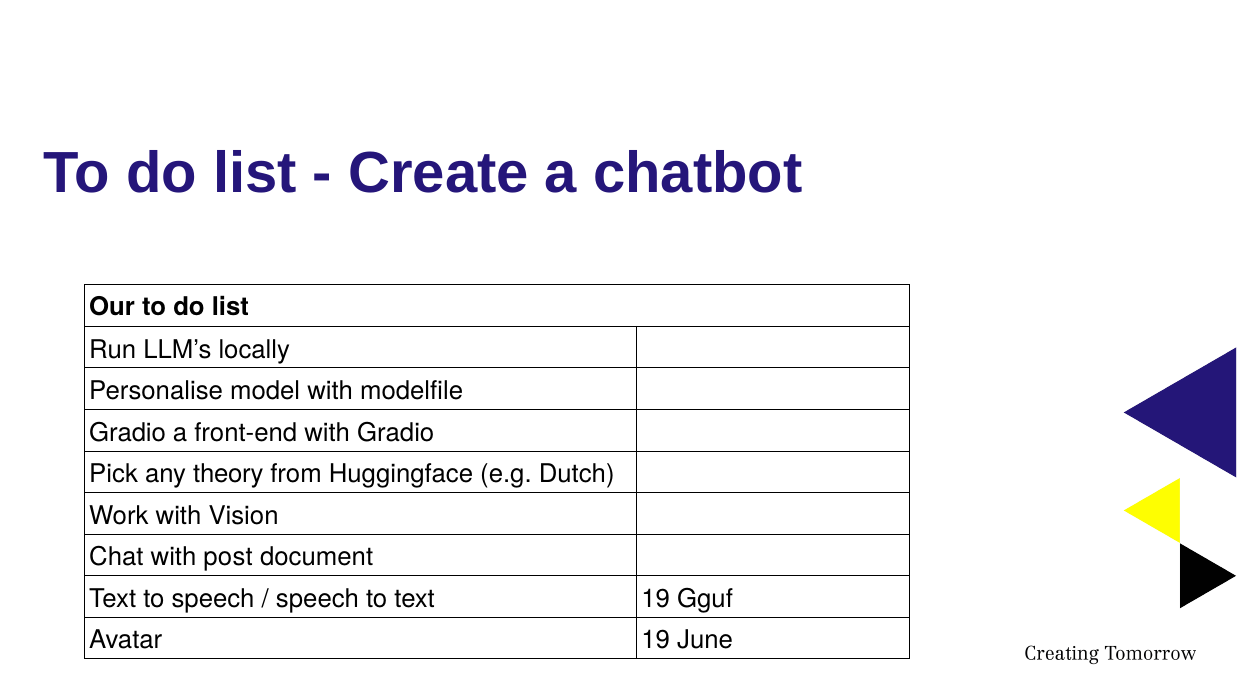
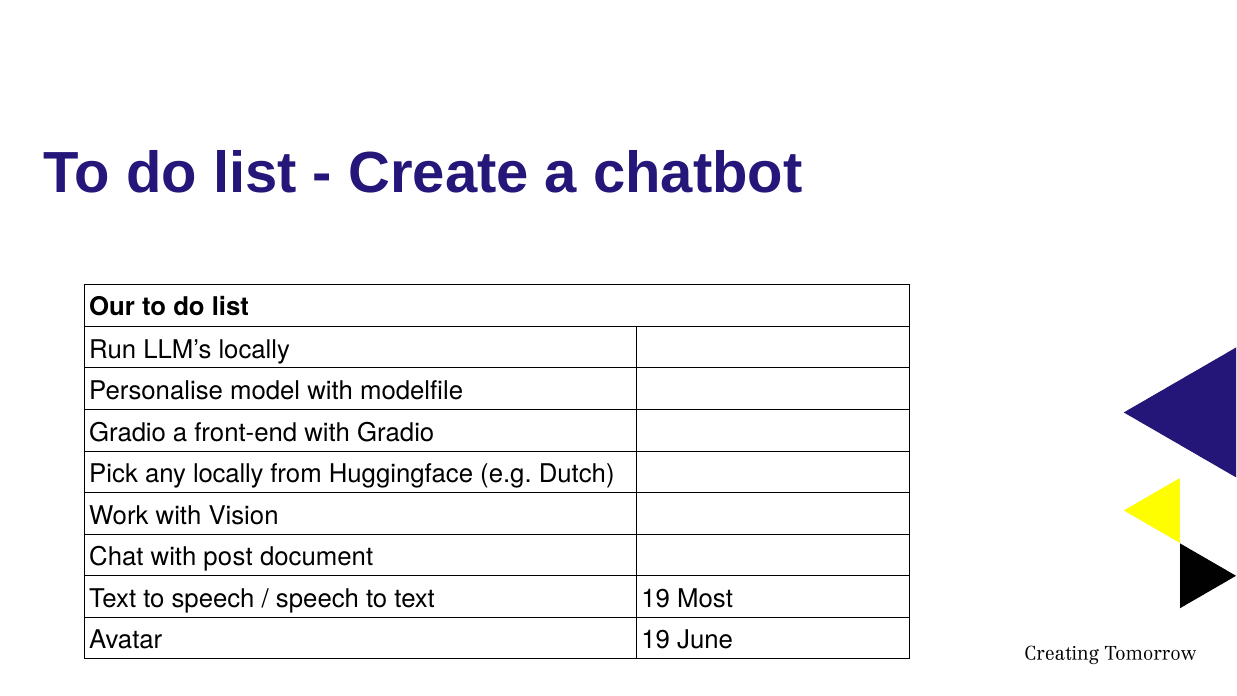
any theory: theory -> locally
Gguf: Gguf -> Most
